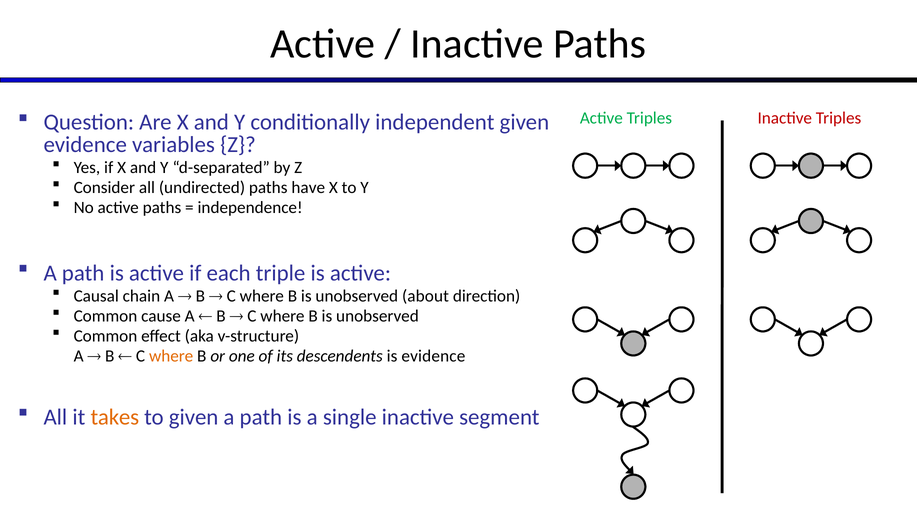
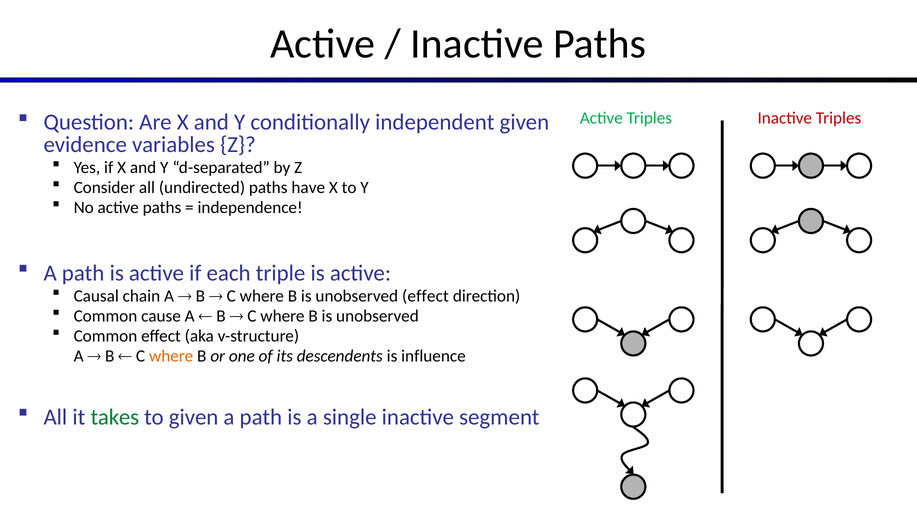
unobserved about: about -> effect
is evidence: evidence -> influence
takes colour: orange -> green
